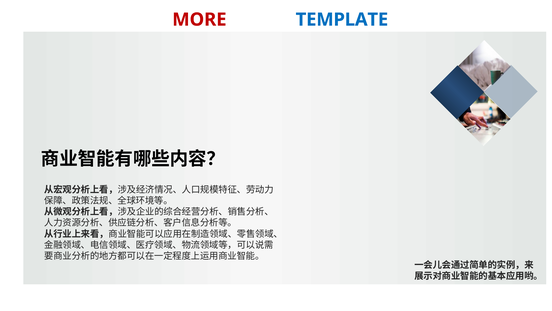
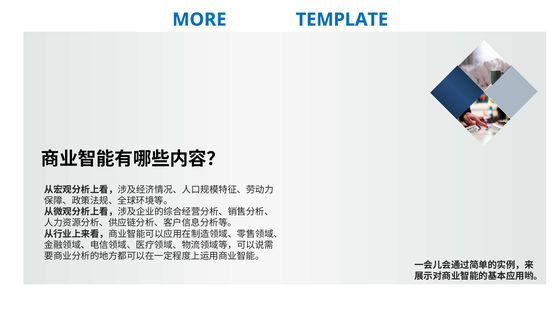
MORE colour: red -> blue
